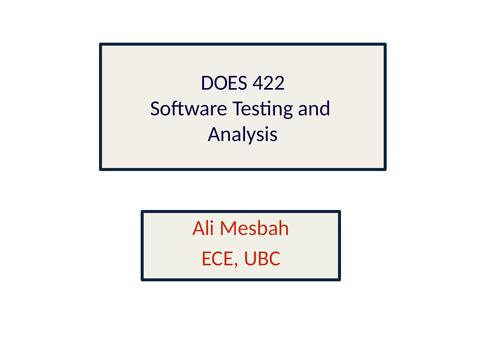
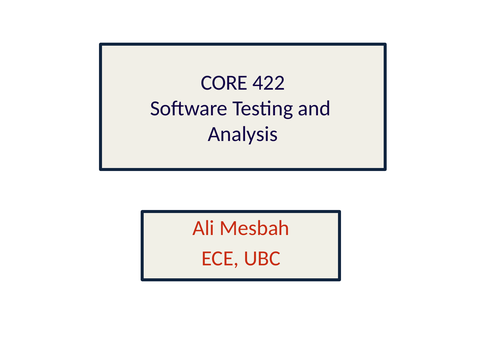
DOES: DOES -> CORE
